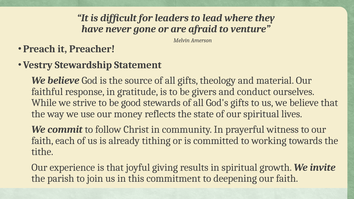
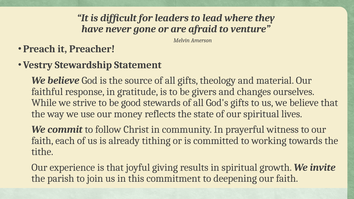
conduct: conduct -> changes
